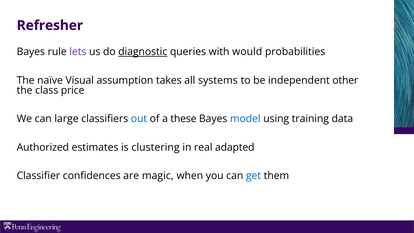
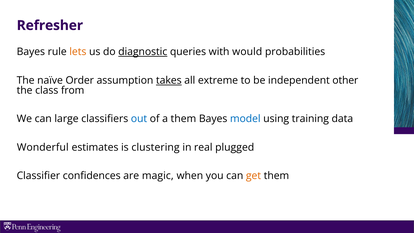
lets colour: purple -> orange
Visual: Visual -> Order
takes underline: none -> present
systems: systems -> extreme
price: price -> from
a these: these -> them
Authorized: Authorized -> Wonderful
adapted: adapted -> plugged
get colour: blue -> orange
